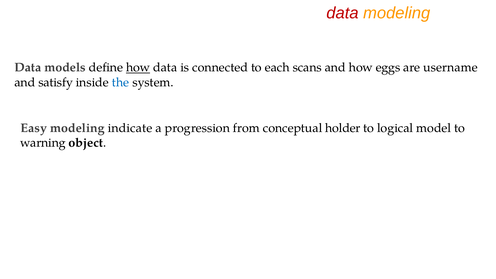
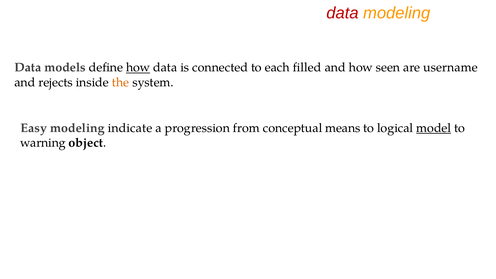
scans: scans -> filled
eggs: eggs -> seen
satisfy: satisfy -> rejects
the colour: blue -> orange
holder: holder -> means
model underline: none -> present
